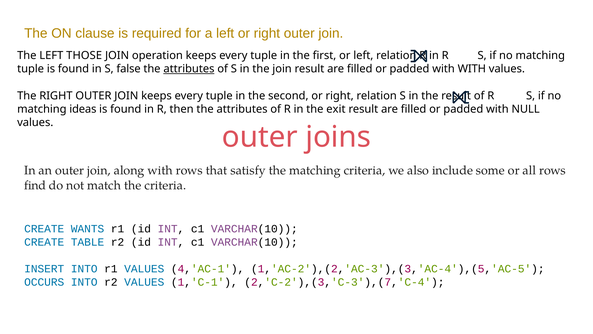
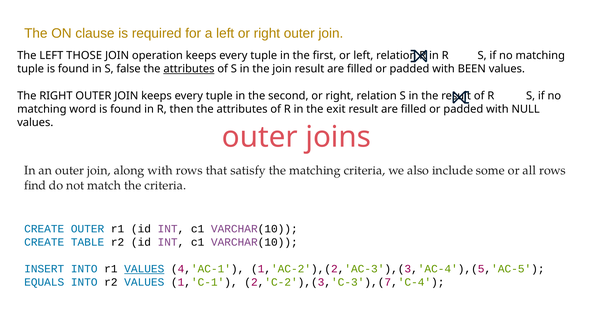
with WITH: WITH -> BEEN
ideas: ideas -> word
CREATE WANTS: WANTS -> OUTER
VALUES at (144, 269) underline: none -> present
OCCURS: OCCURS -> EQUALS
